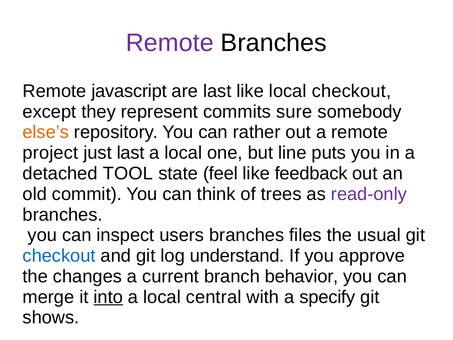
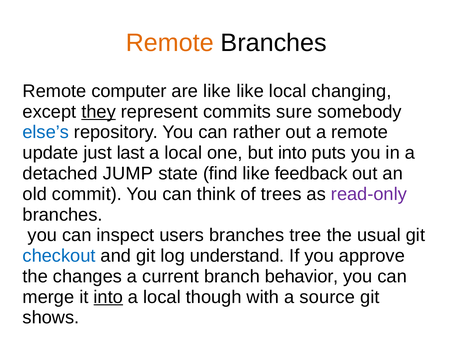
Remote at (170, 43) colour: purple -> orange
javascript: javascript -> computer
are last: last -> like
local checkout: checkout -> changing
they underline: none -> present
else’s colour: orange -> blue
project: project -> update
but line: line -> into
TOOL: TOOL -> JUMP
feel: feel -> find
files: files -> tree
central: central -> though
specify: specify -> source
